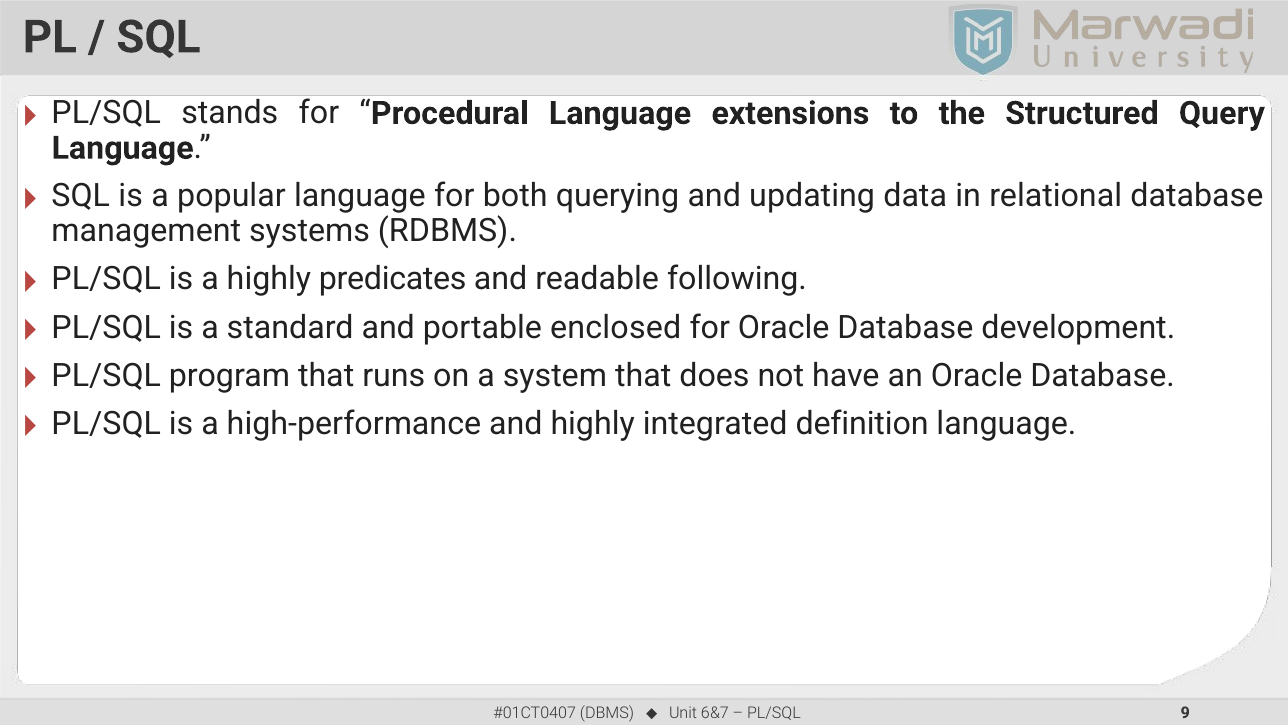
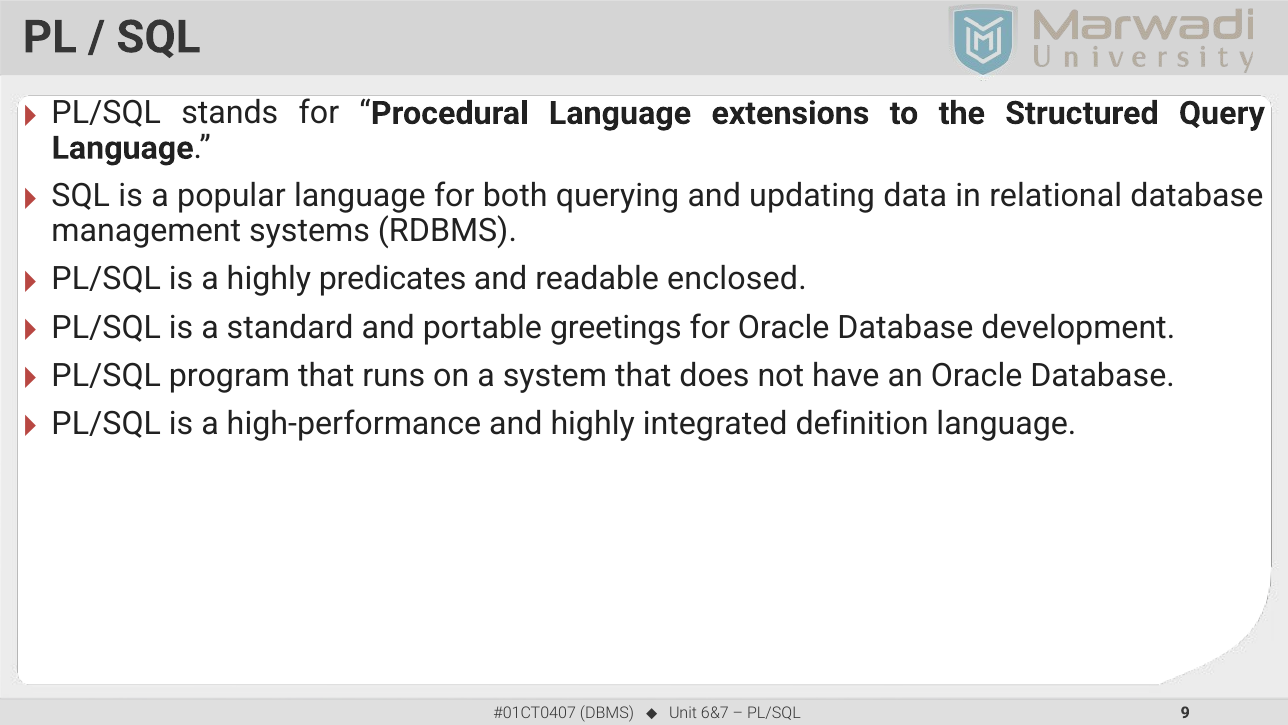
following: following -> enclosed
enclosed: enclosed -> greetings
